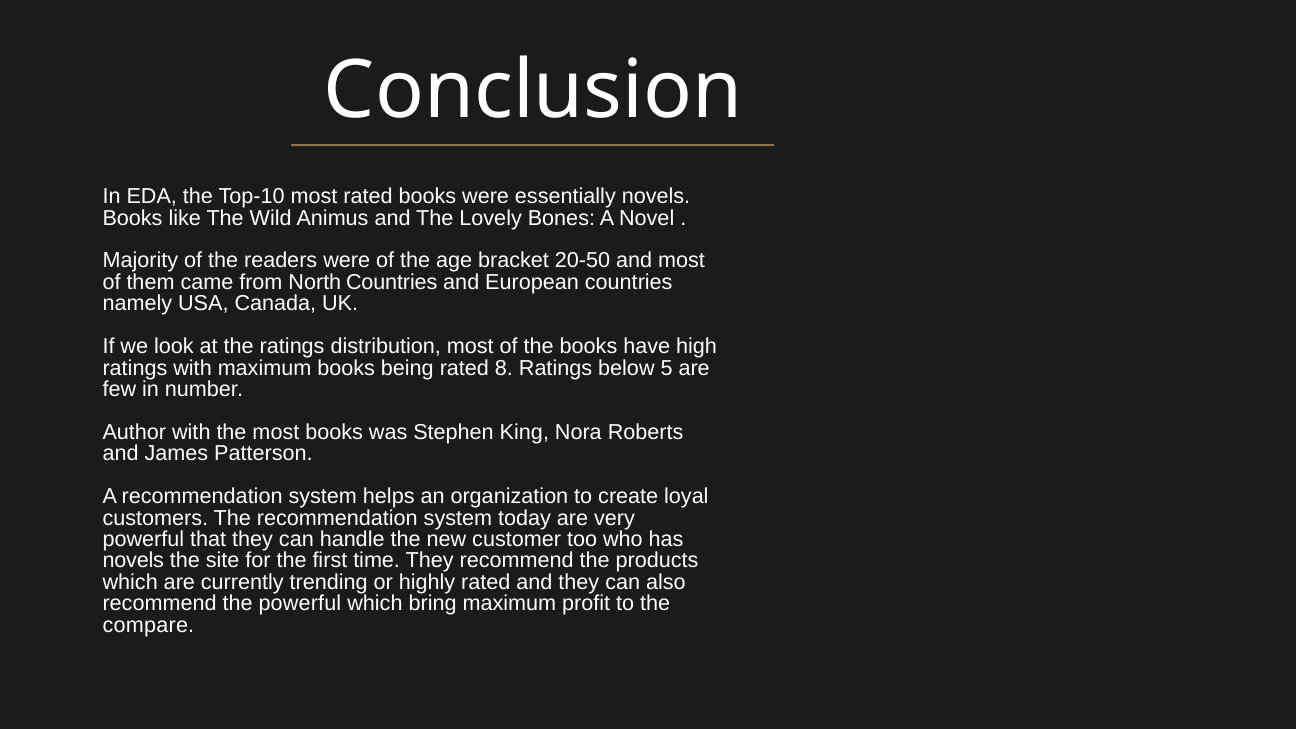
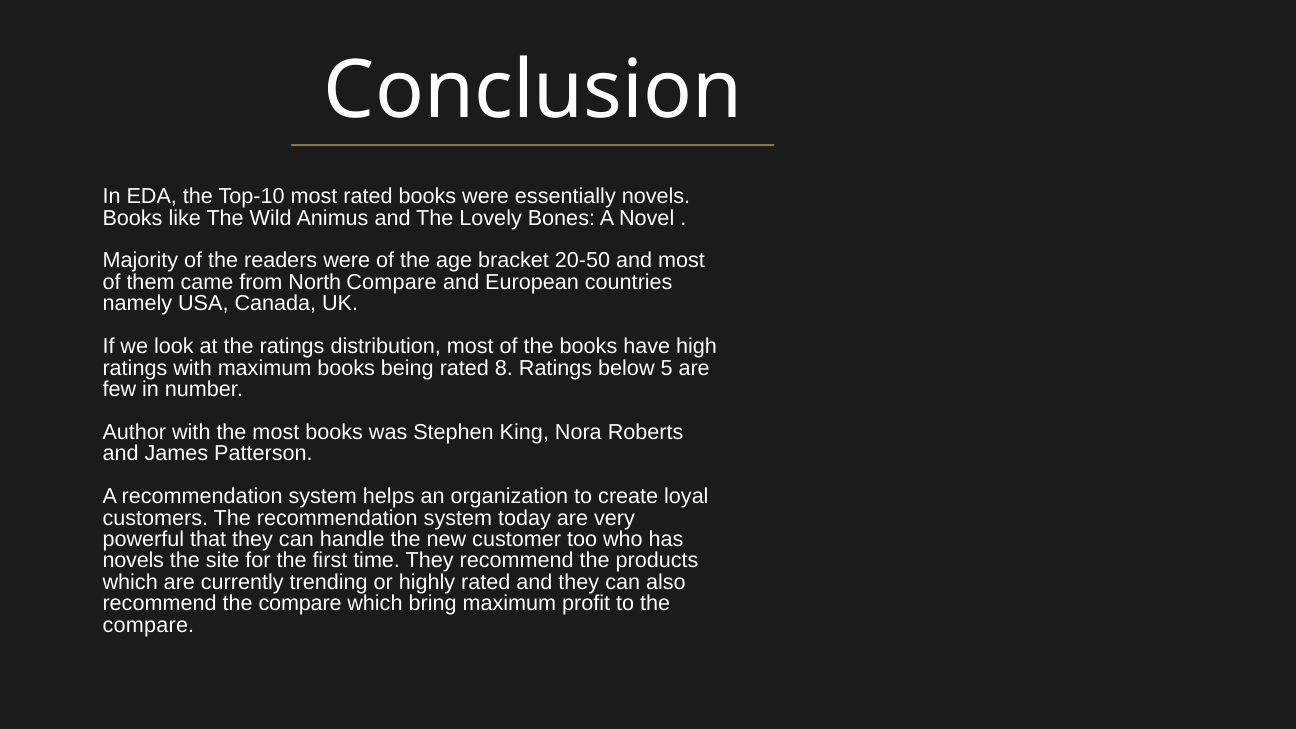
North Countries: Countries -> Compare
recommend the powerful: powerful -> compare
